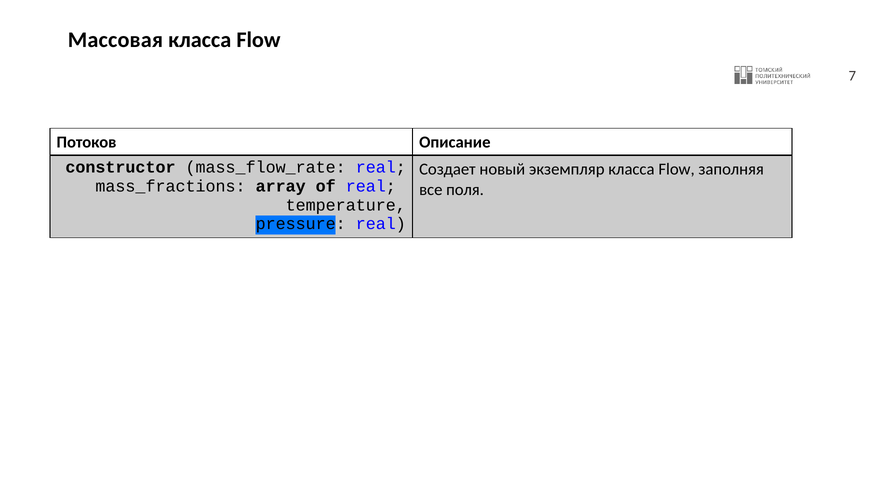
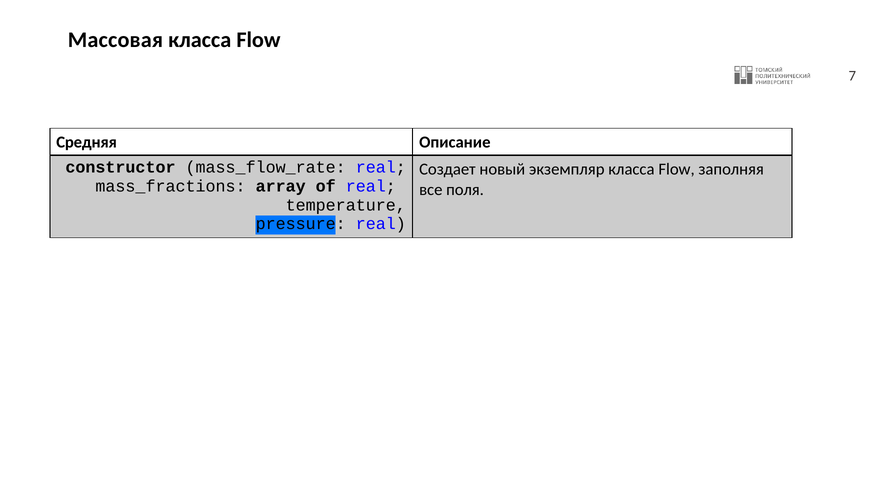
Потоков: Потоков -> Средняя
